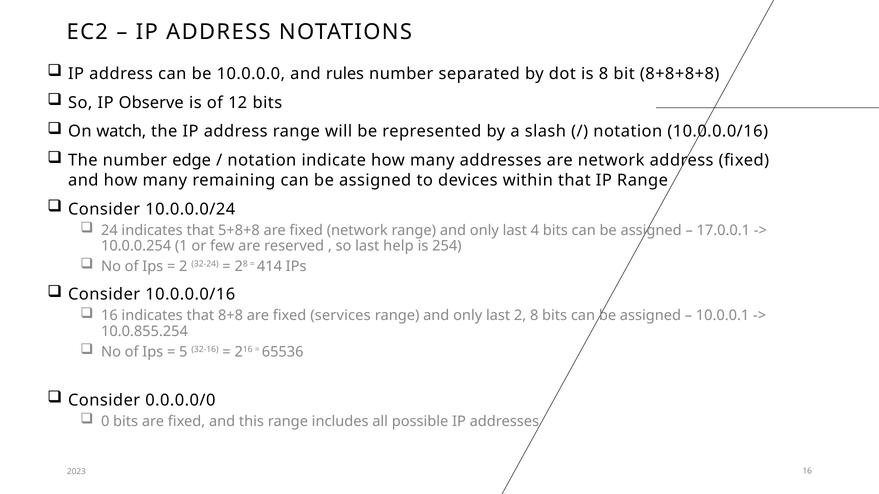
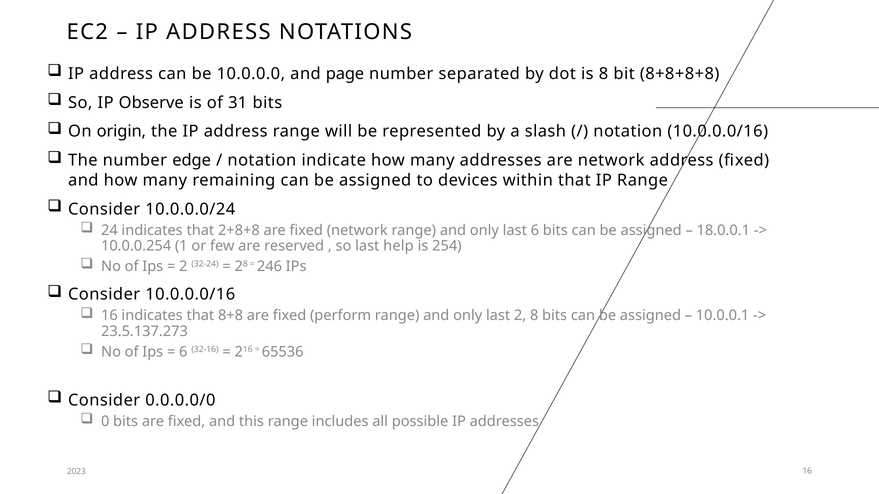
rules: rules -> page
12: 12 -> 31
watch: watch -> origin
5+8+8: 5+8+8 -> 2+8+8
last 4: 4 -> 6
17.0.0.1: 17.0.0.1 -> 18.0.0.1
414: 414 -> 246
services: services -> perform
10.0.855.254: 10.0.855.254 -> 23.5.137.273
5 at (183, 352): 5 -> 6
